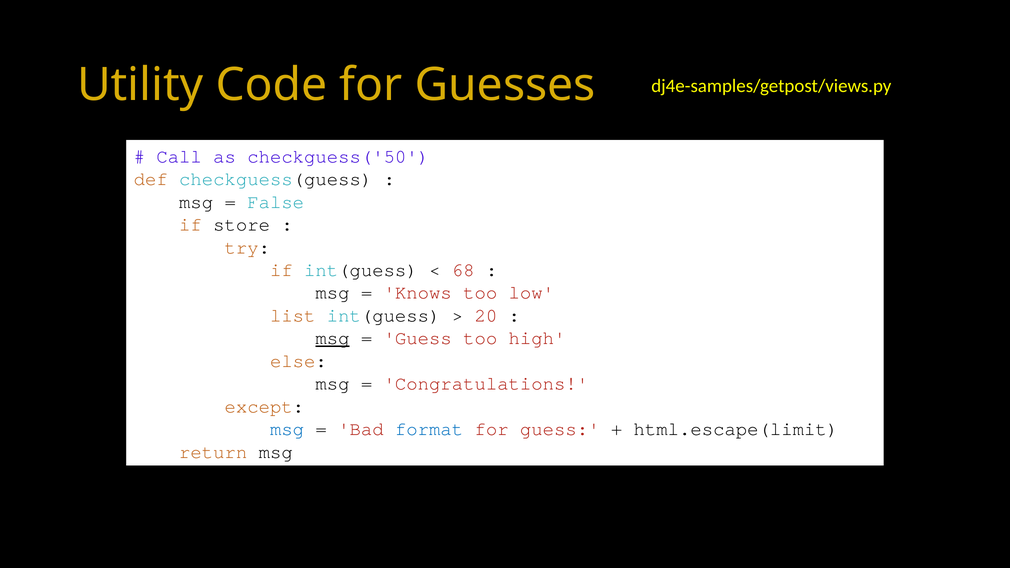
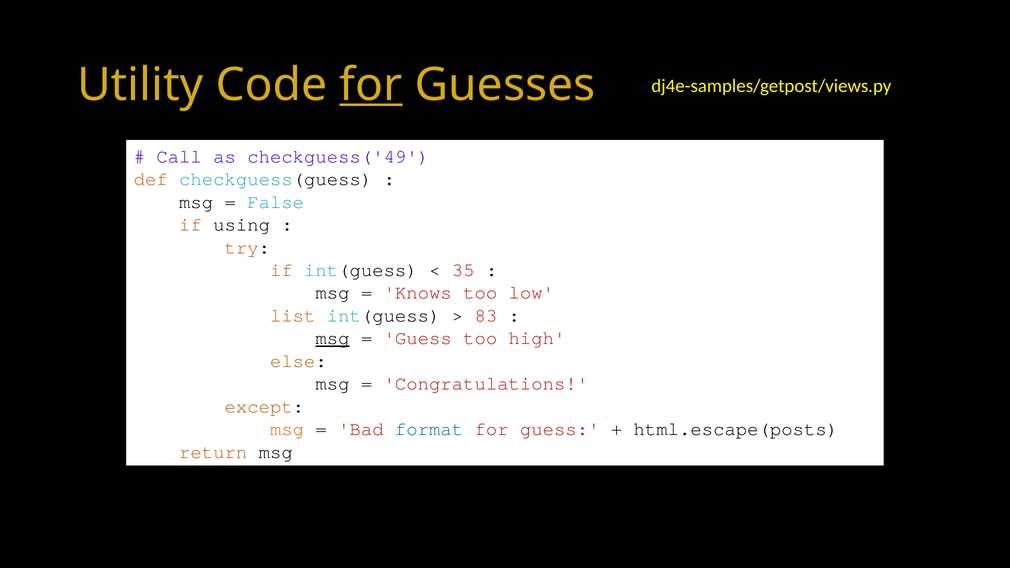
for at (371, 85) underline: none -> present
checkguess('50: checkguess('50 -> checkguess('49
store: store -> using
68: 68 -> 35
20: 20 -> 83
msg at (287, 429) colour: blue -> orange
html.escape(limit: html.escape(limit -> html.escape(posts
